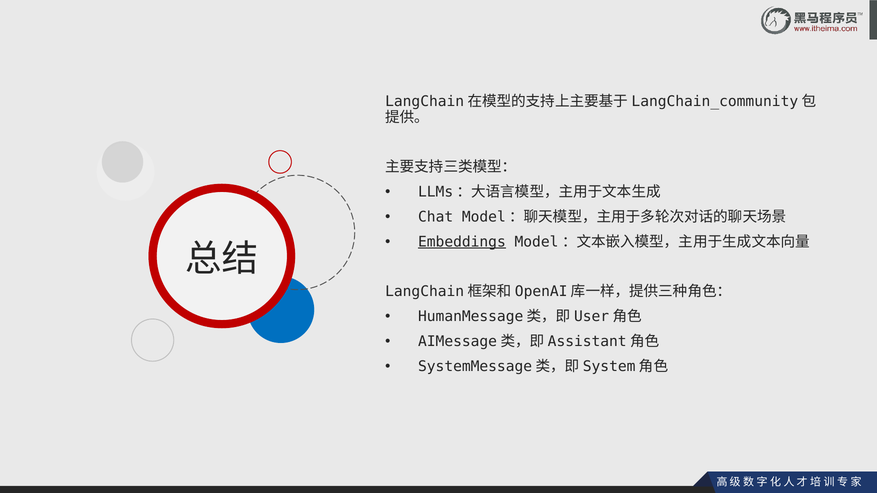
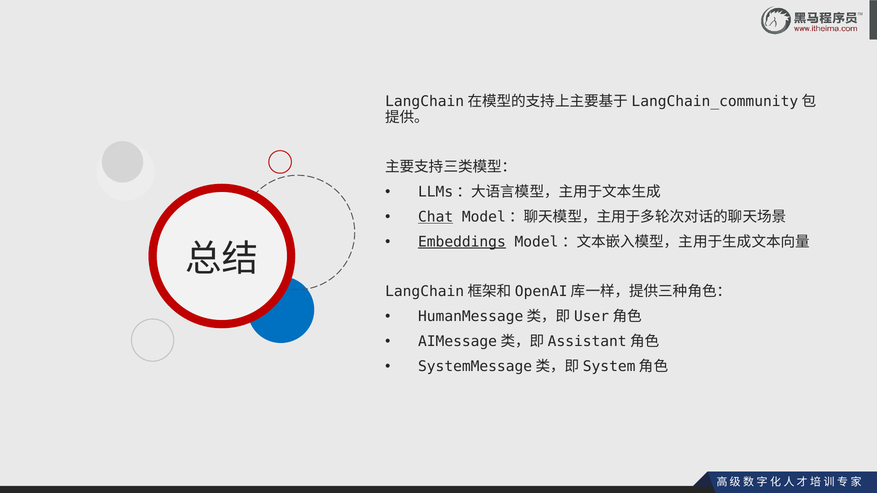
Chat underline: none -> present
